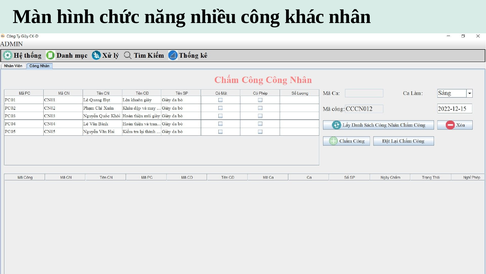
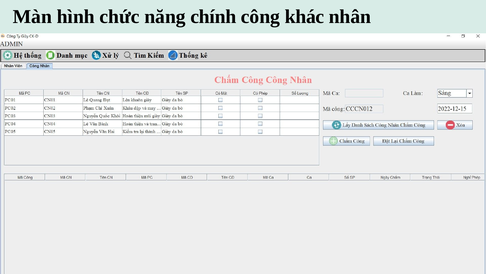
nhiều: nhiều -> chính
